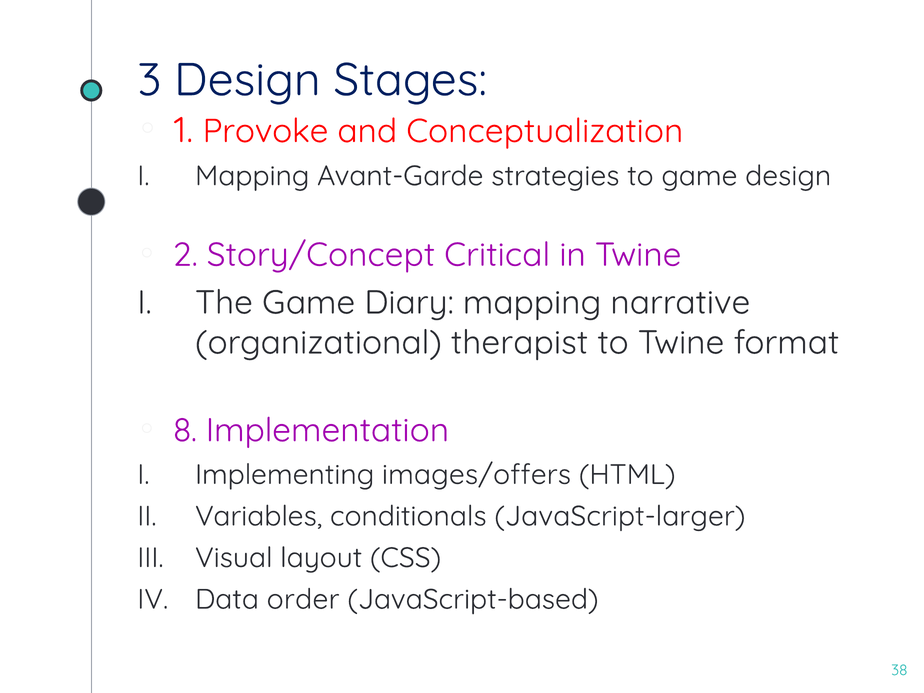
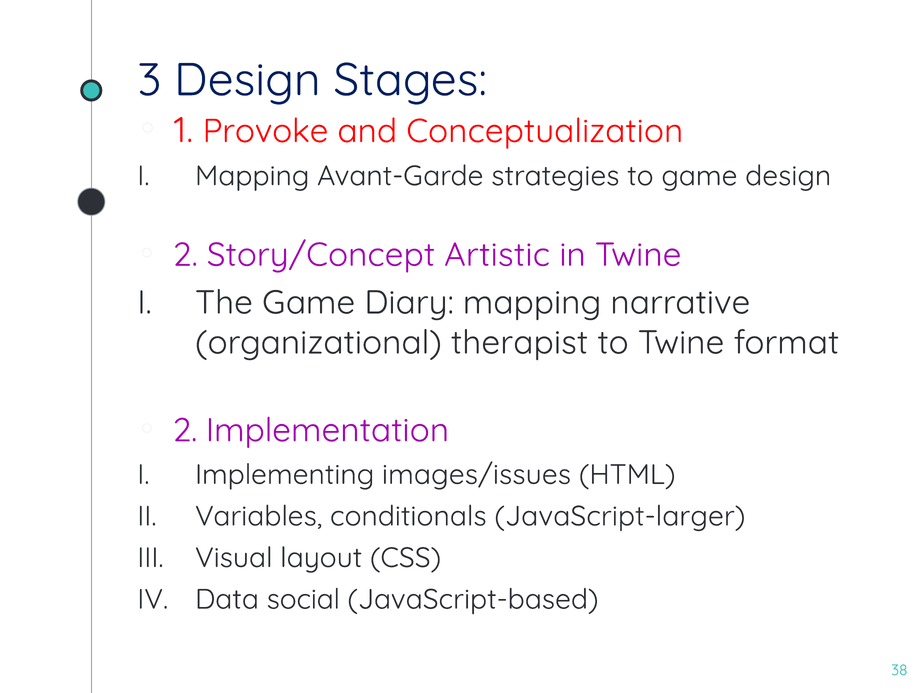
Critical: Critical -> Artistic
8 at (185, 430): 8 -> 2
images/offers: images/offers -> images/issues
order: order -> social
